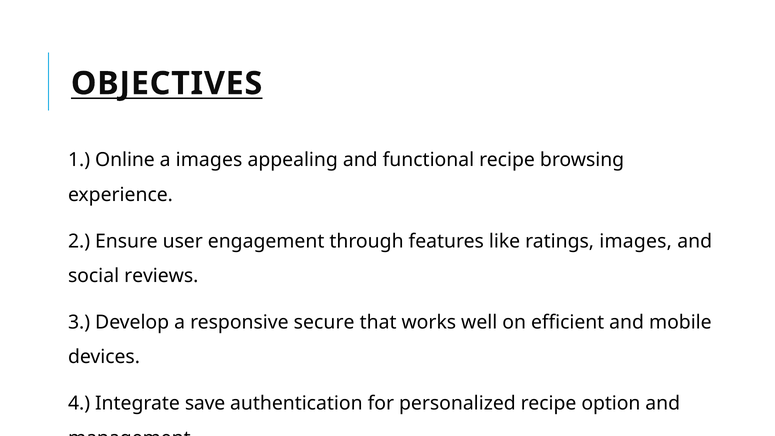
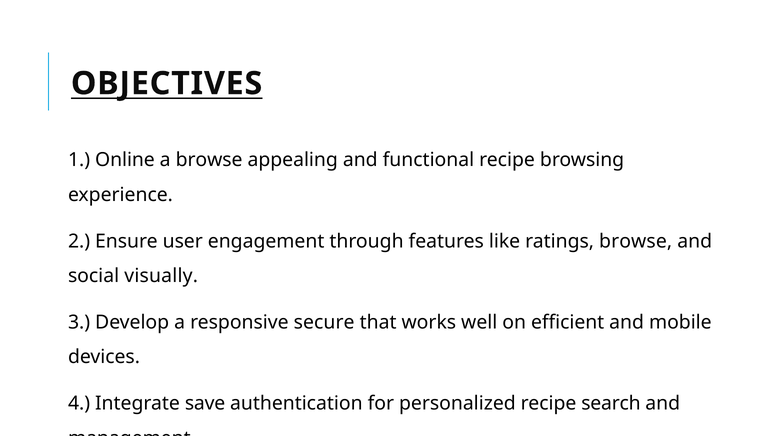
a images: images -> browse
ratings images: images -> browse
reviews: reviews -> visually
option: option -> search
